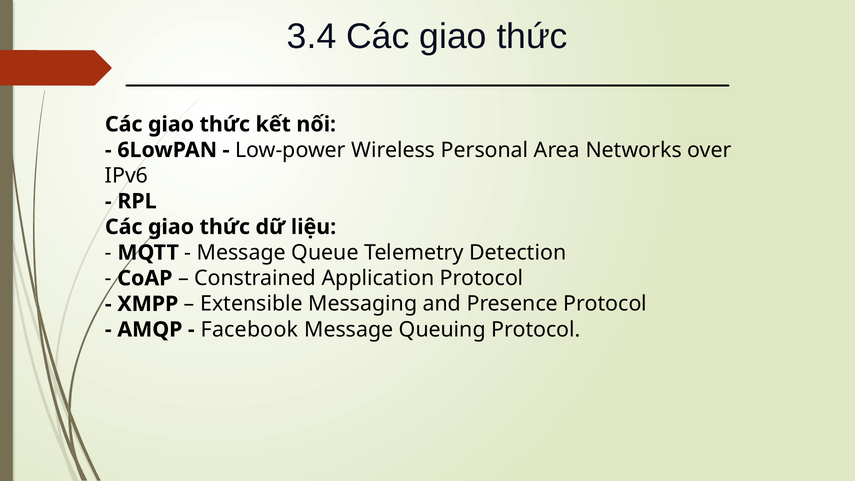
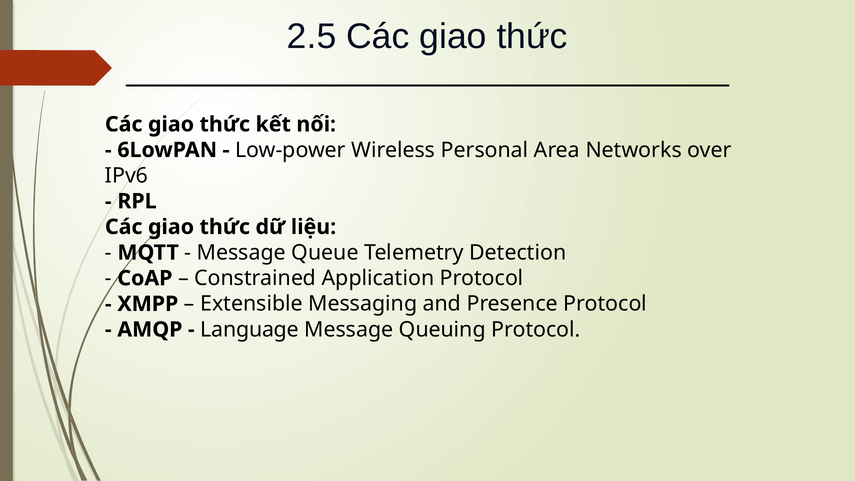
3.4: 3.4 -> 2.5
Facebook: Facebook -> Language
